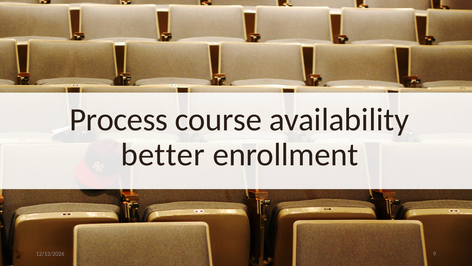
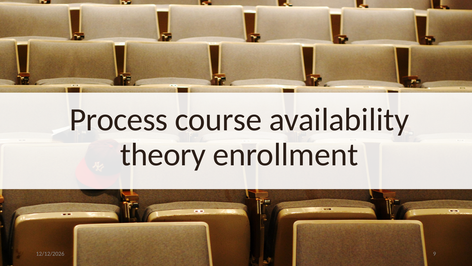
better: better -> theory
